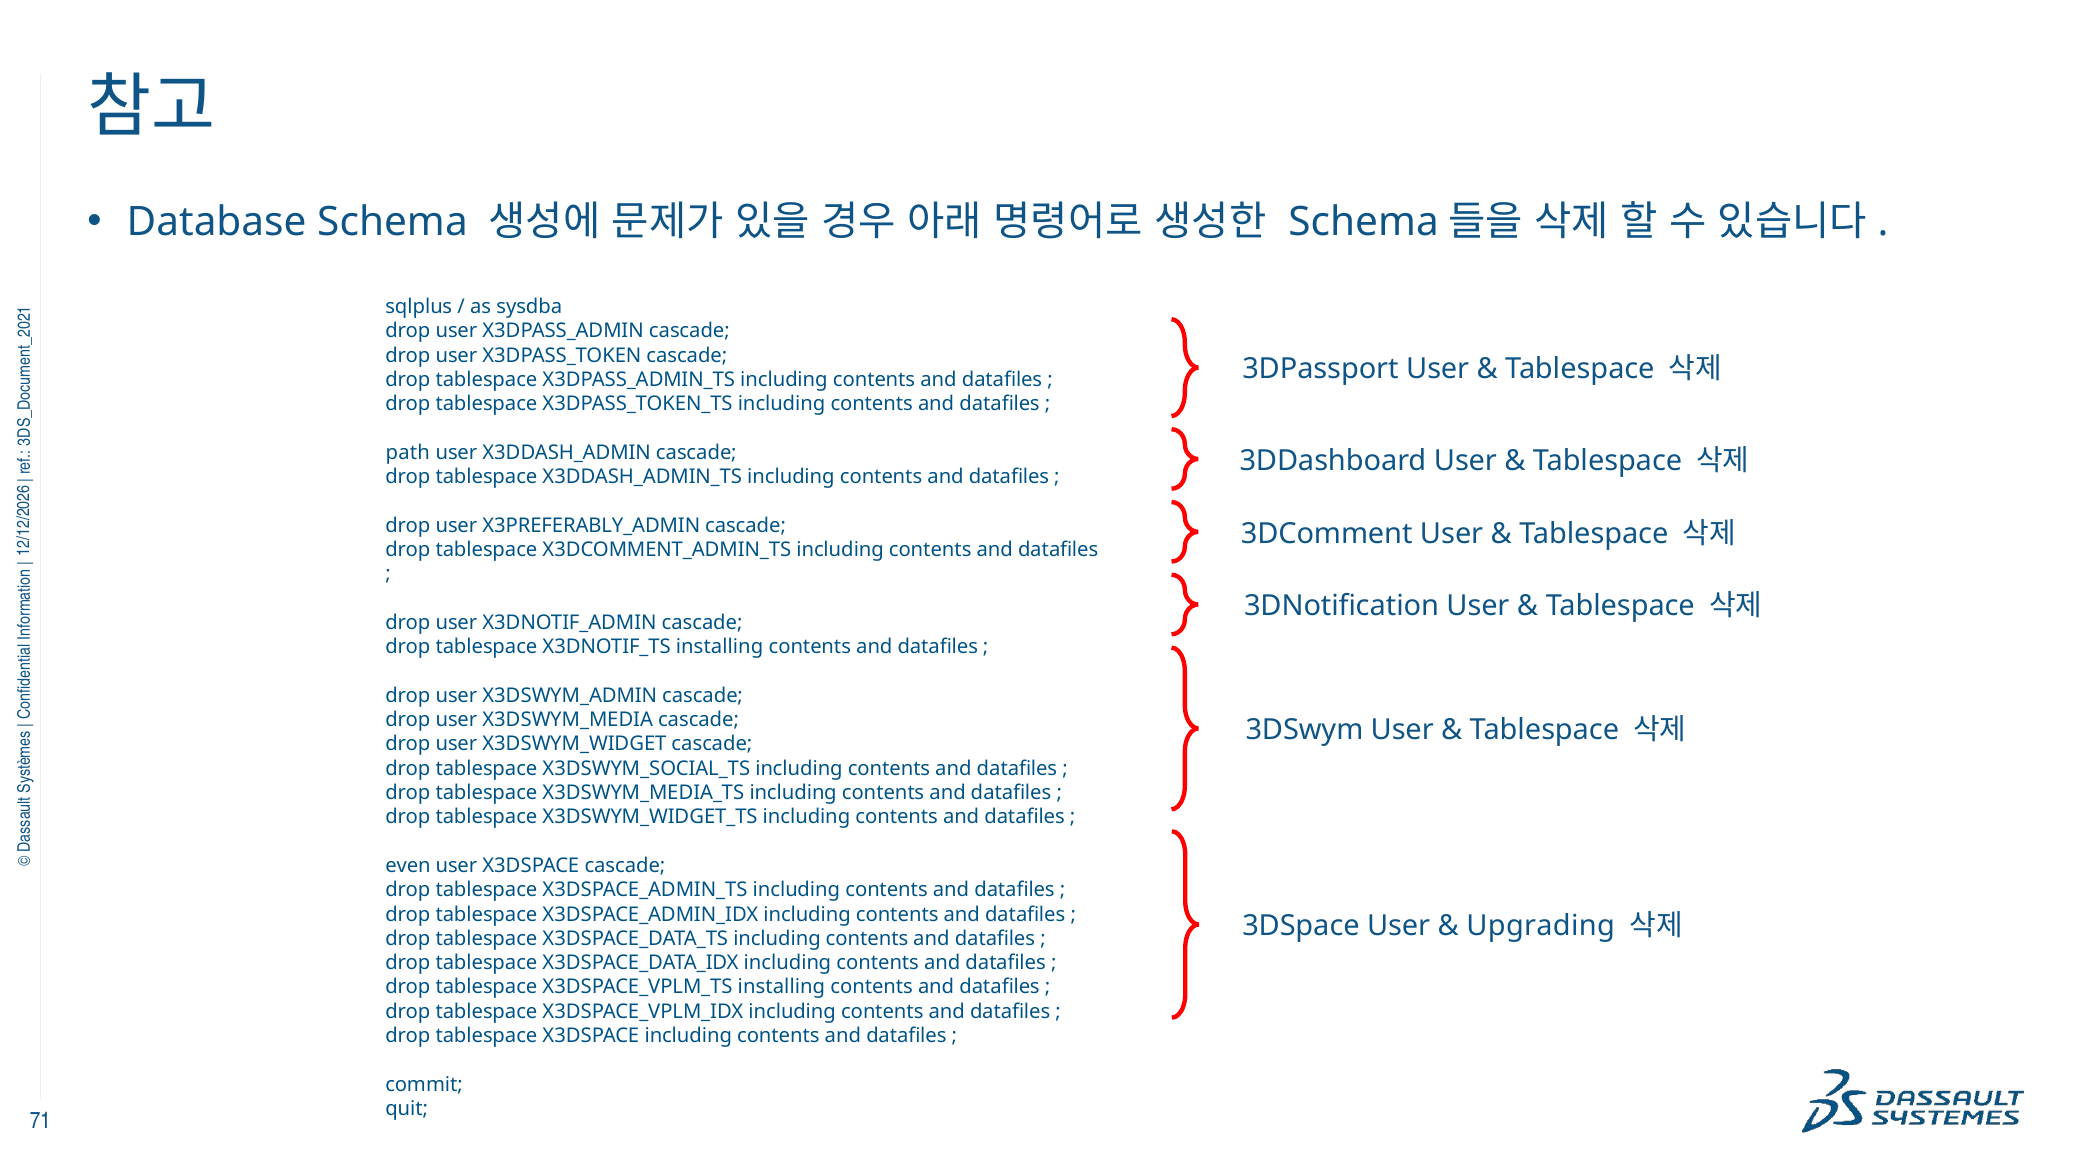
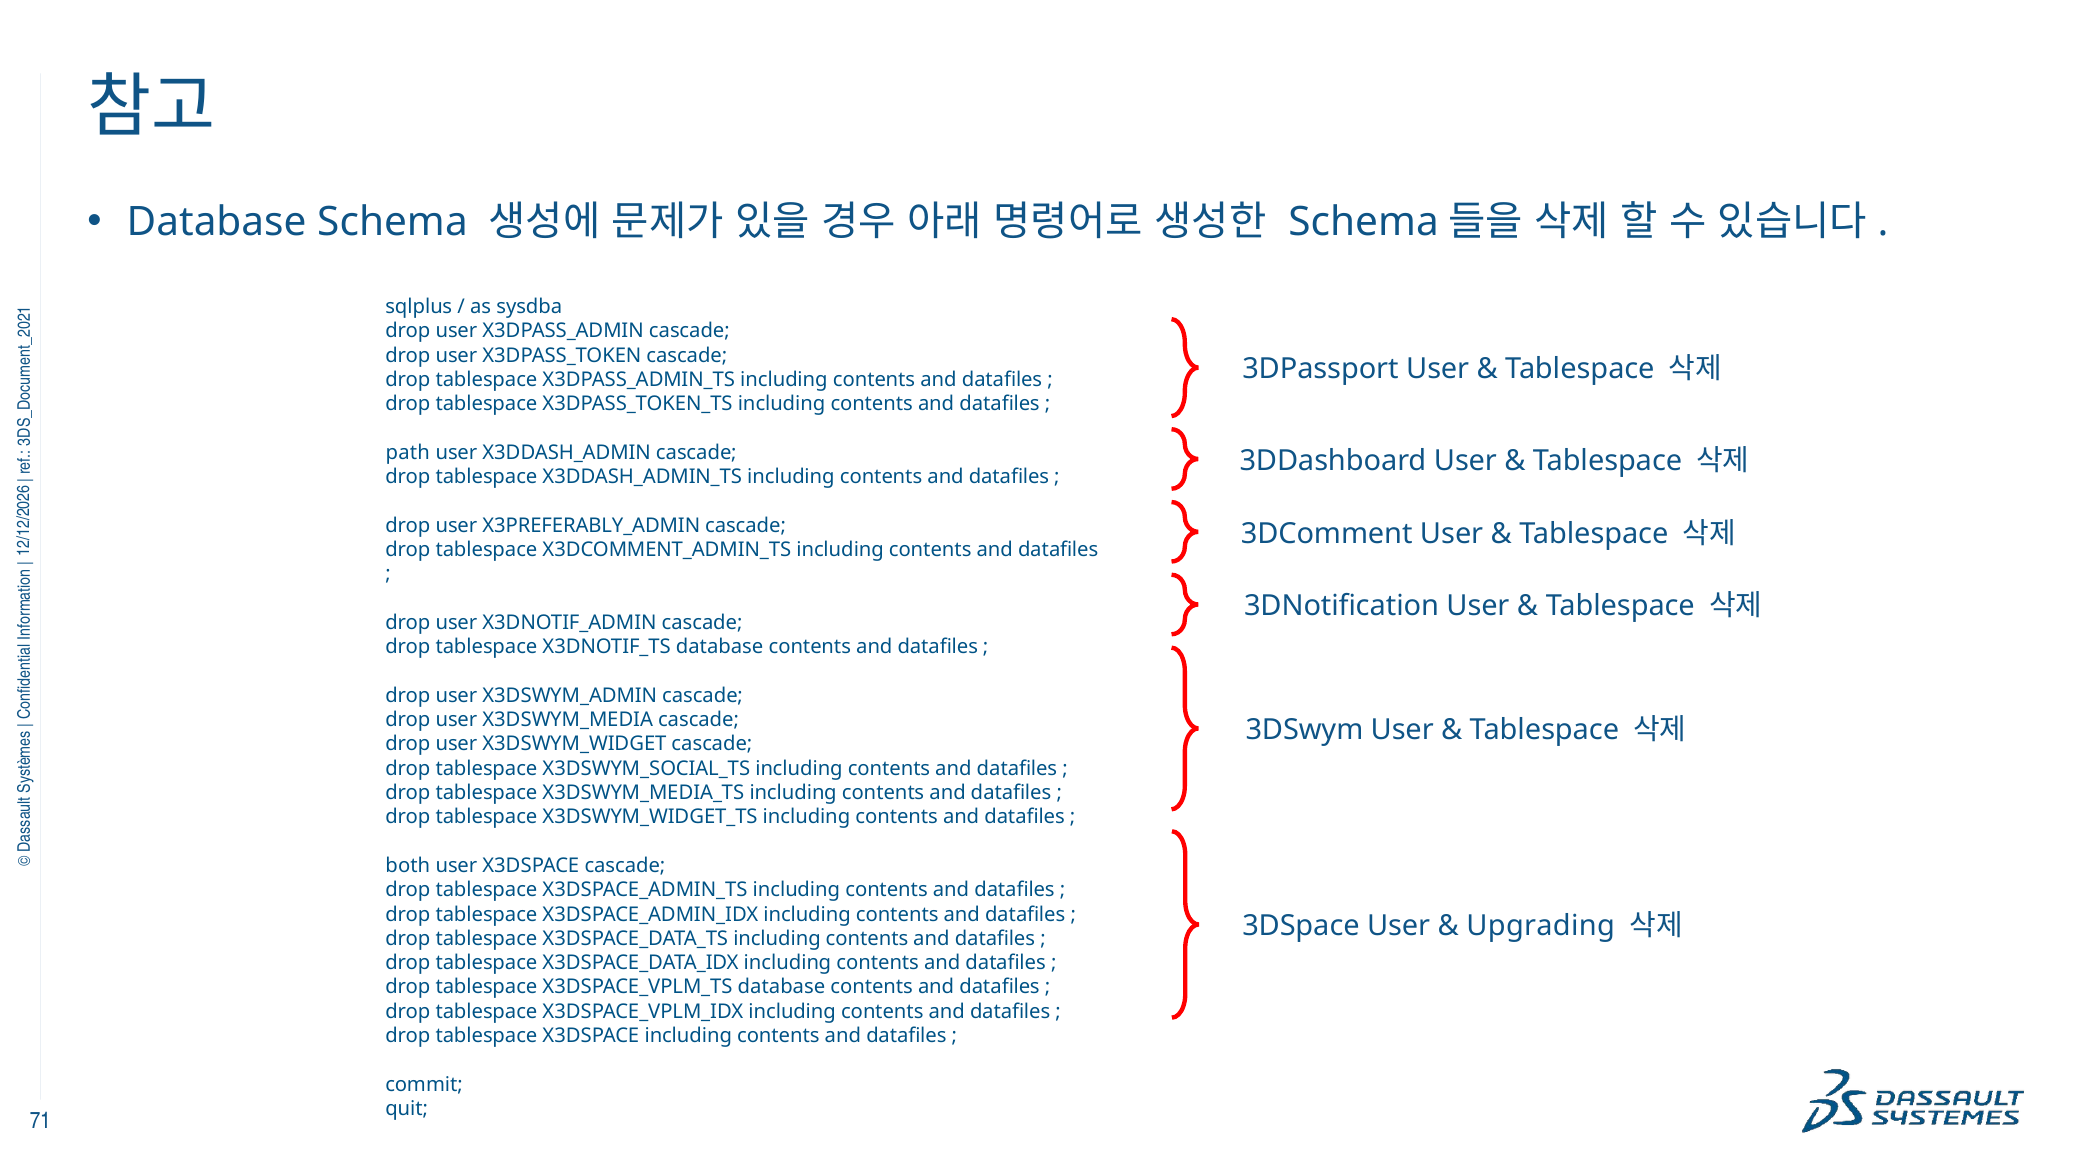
X3DNOTIF_TS installing: installing -> database
even: even -> both
X3DSPACE_VPLM_TS installing: installing -> database
